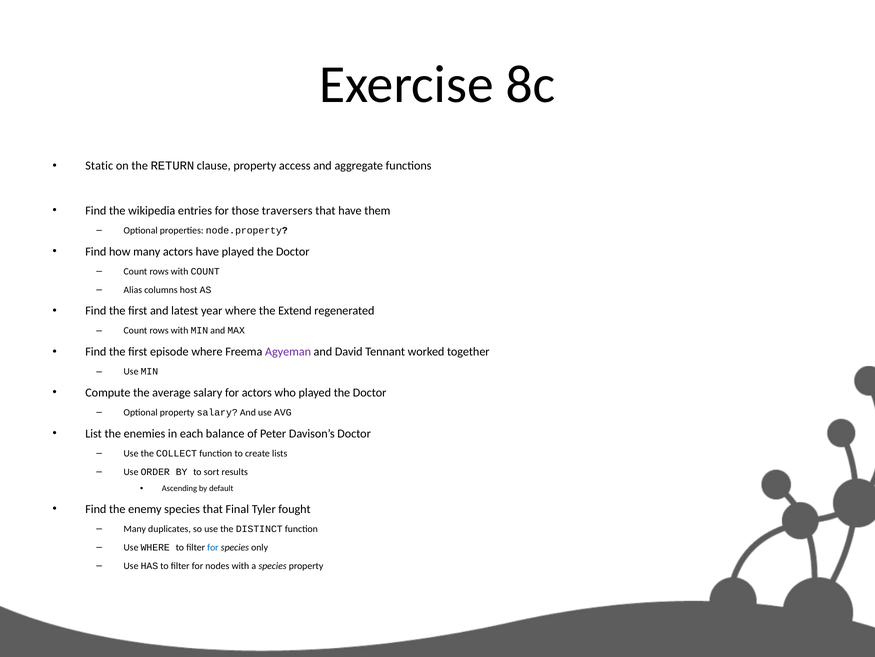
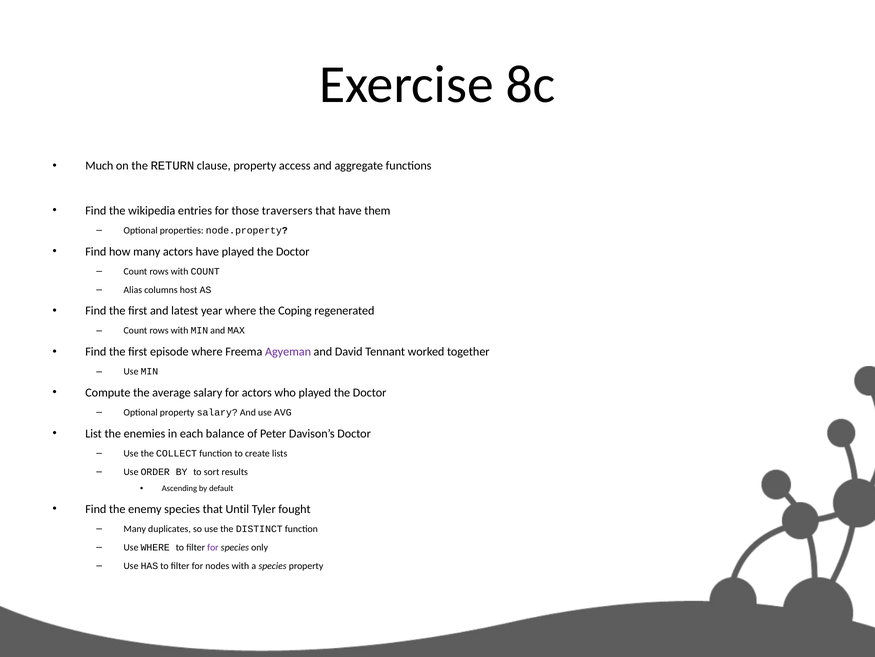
Static: Static -> Much
Extend: Extend -> Coping
Final: Final -> Until
for at (213, 547) colour: blue -> purple
